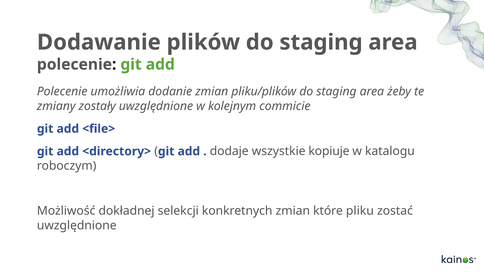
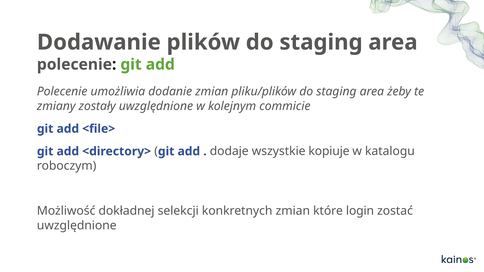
pliku: pliku -> login
